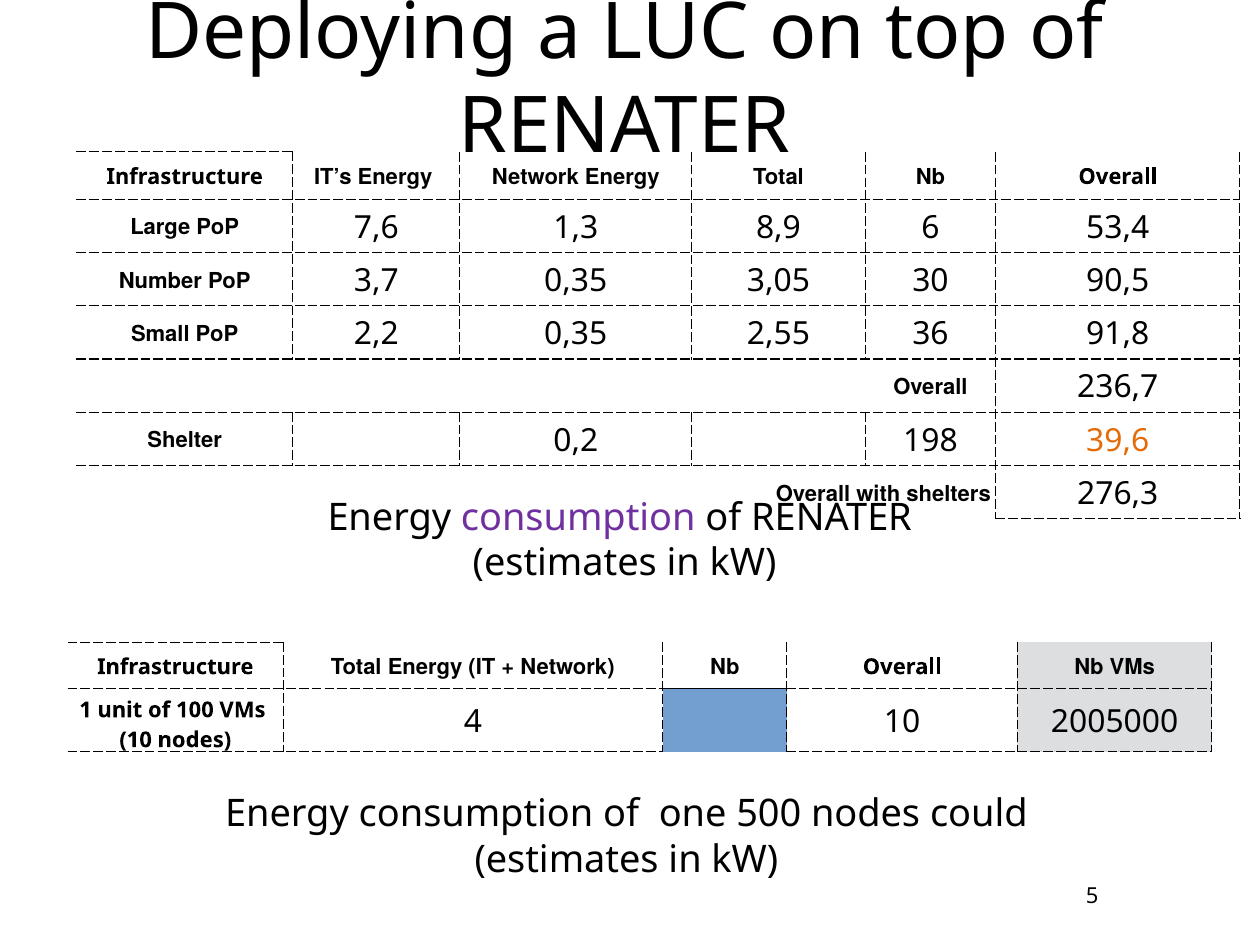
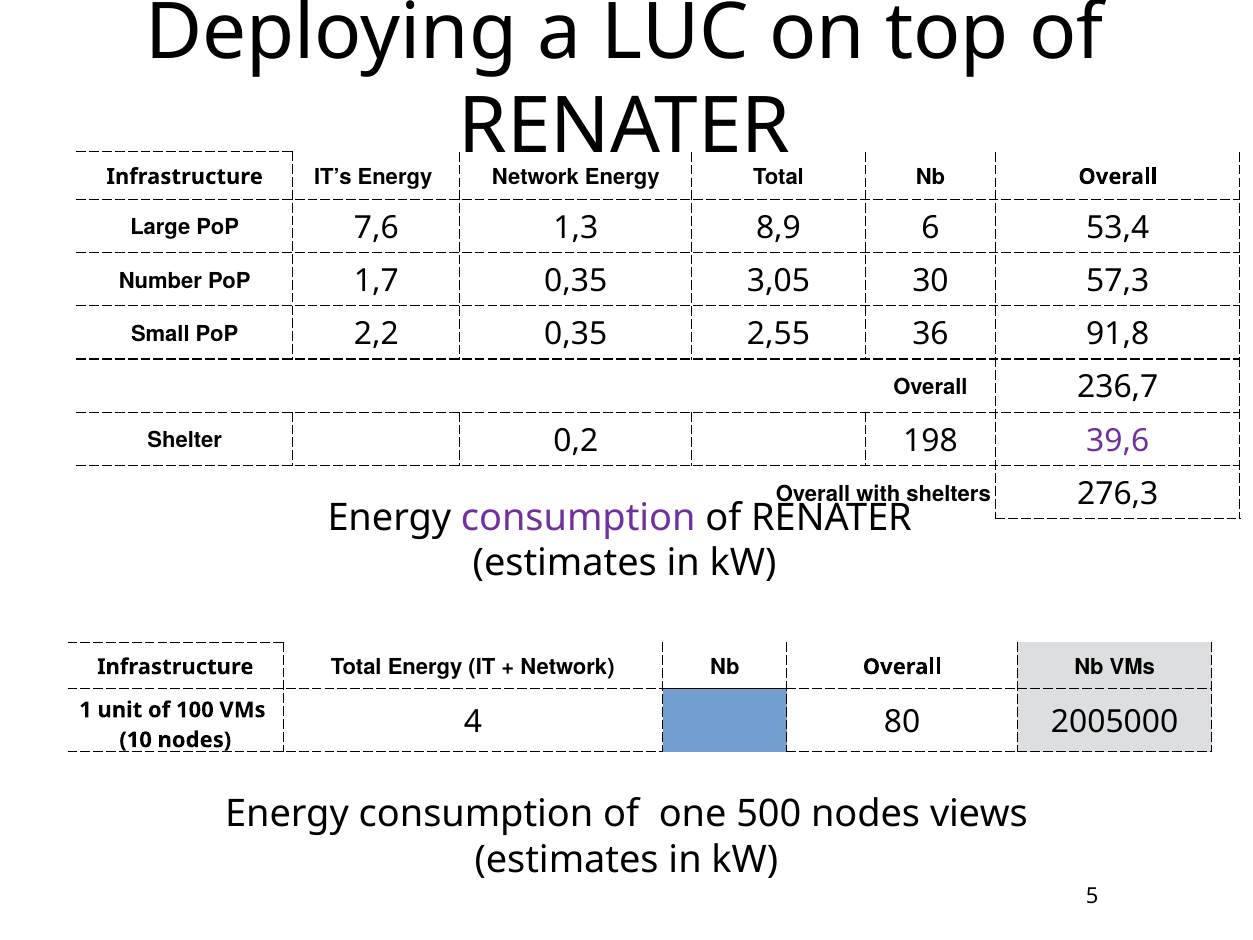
3,7: 3,7 -> 1,7
90,5: 90,5 -> 57,3
39,6 colour: orange -> purple
4 10: 10 -> 80
could: could -> views
